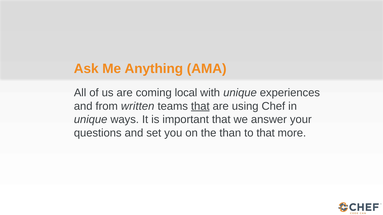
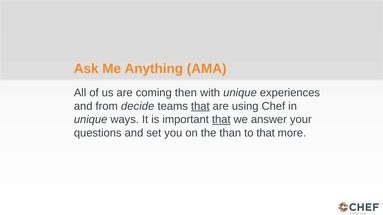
local: local -> then
written: written -> decide
that at (221, 120) underline: none -> present
